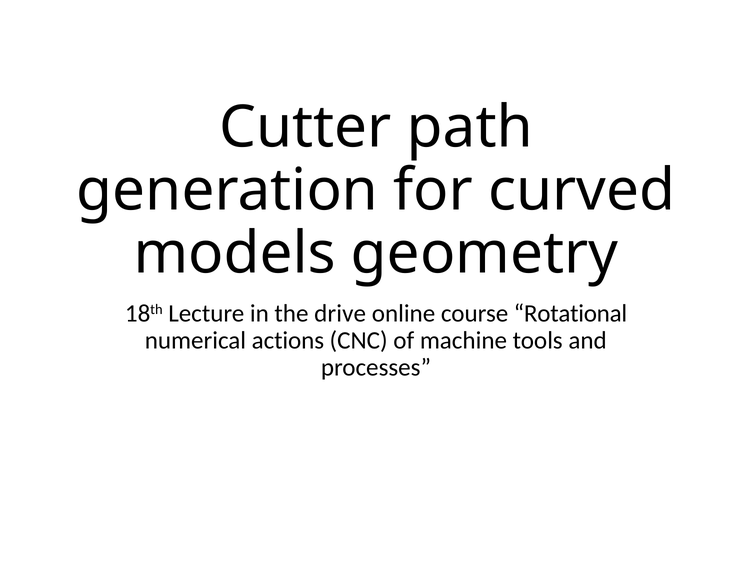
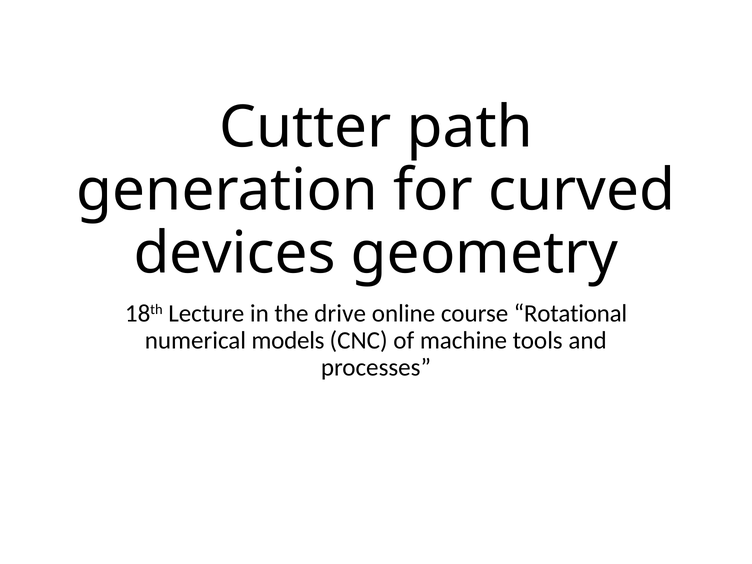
models: models -> devices
actions: actions -> models
